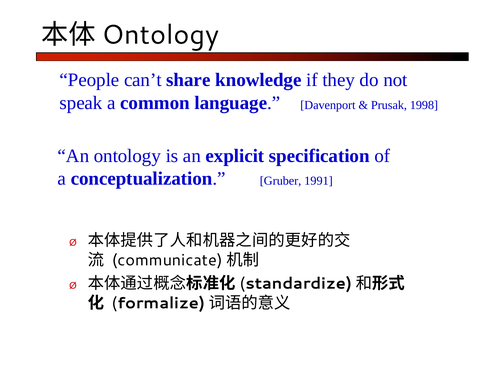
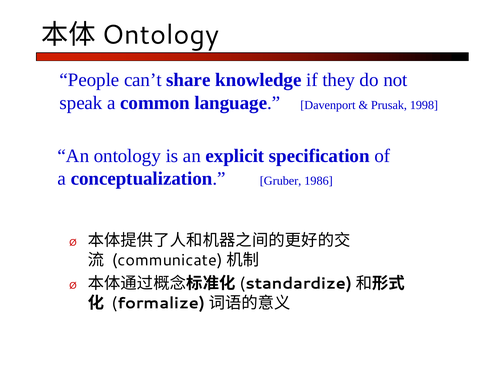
1991: 1991 -> 1986
